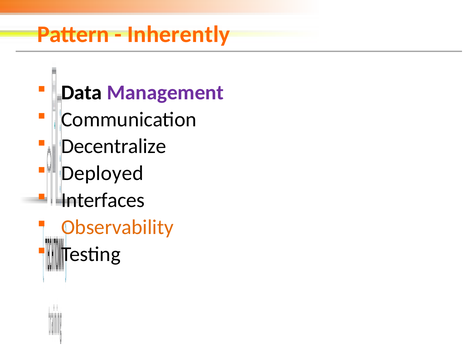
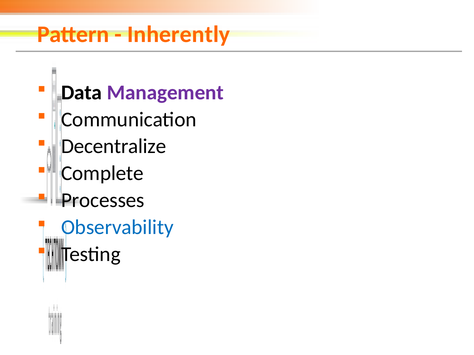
Deployed: Deployed -> Complete
Interfaces: Interfaces -> Processes
Observability colour: orange -> blue
